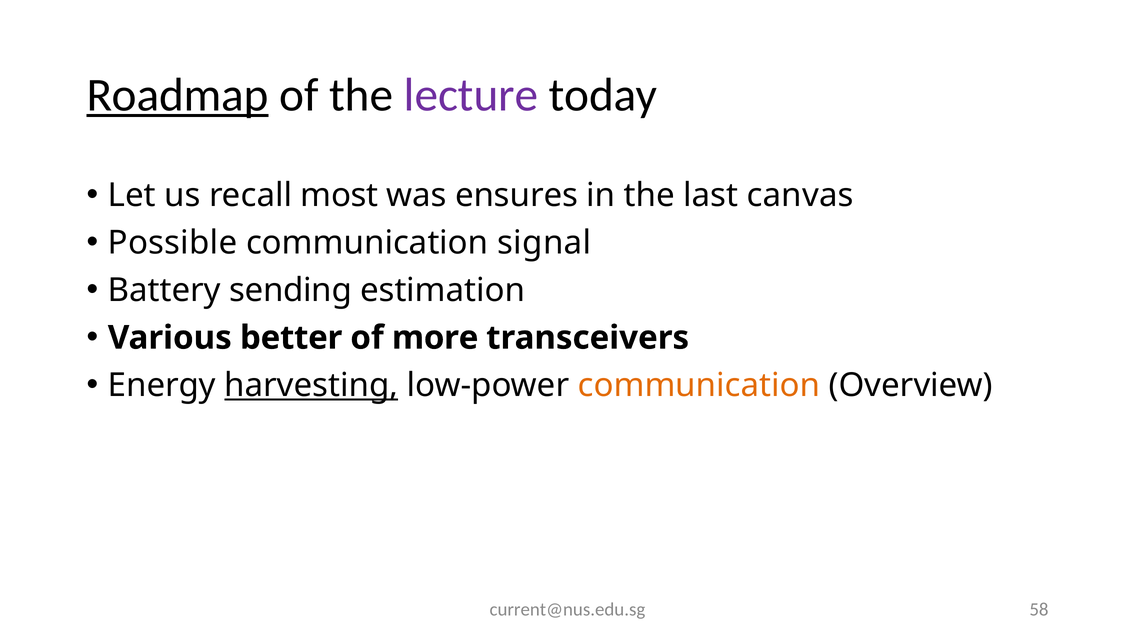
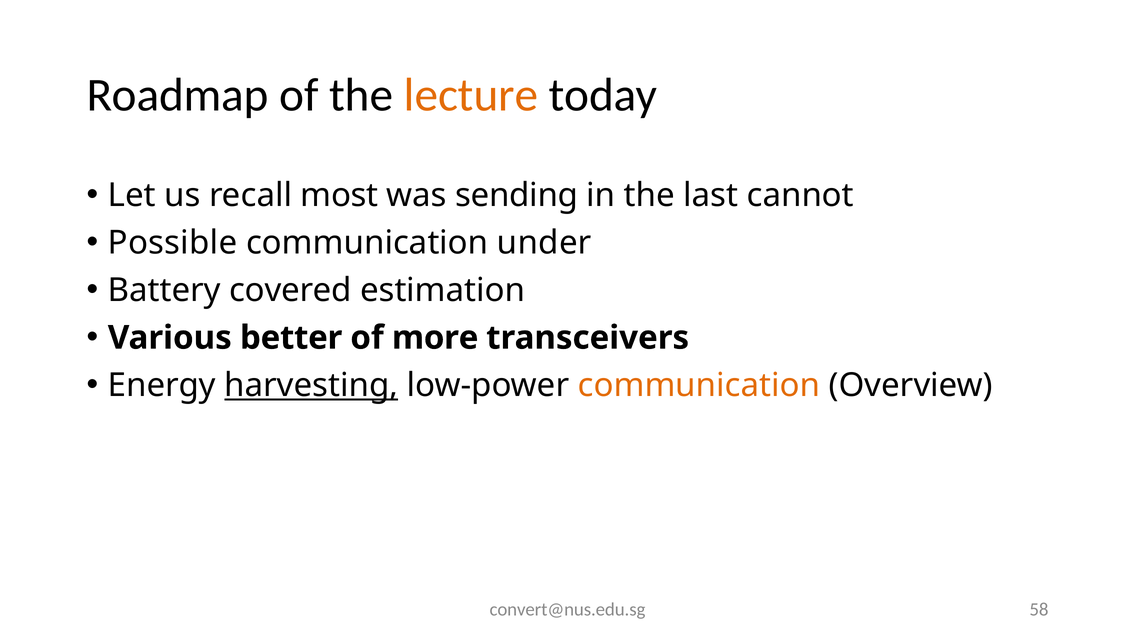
Roadmap underline: present -> none
lecture colour: purple -> orange
ensures: ensures -> sending
canvas: canvas -> cannot
signal: signal -> under
sending: sending -> covered
current@nus.edu.sg: current@nus.edu.sg -> convert@nus.edu.sg
